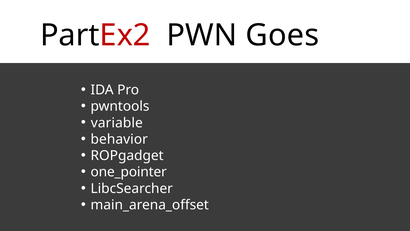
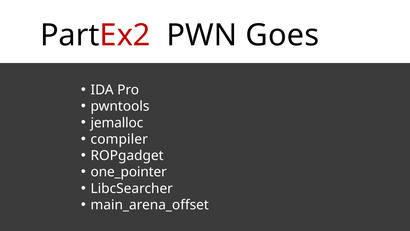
variable: variable -> jemalloc
behavior: behavior -> compiler
